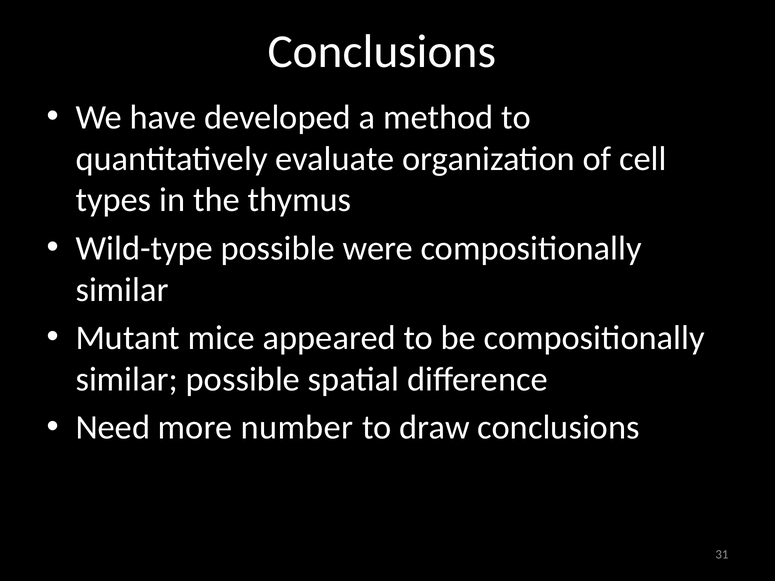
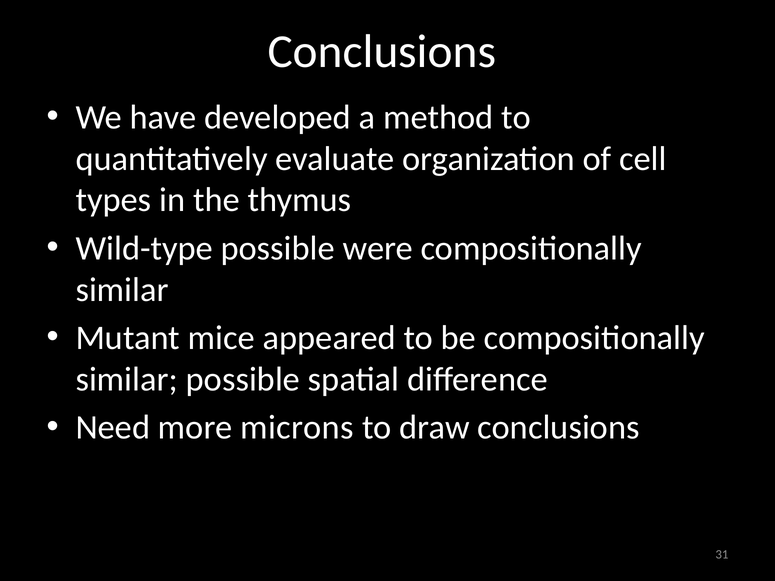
number: number -> microns
